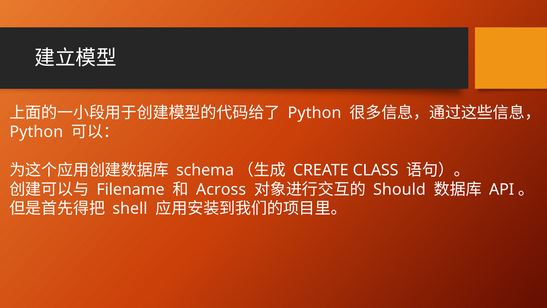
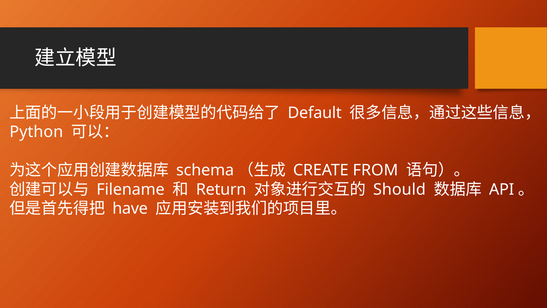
Python at (315, 113): Python -> Default
CLASS: CLASS -> FROM
Across: Across -> Return
shell: shell -> have
